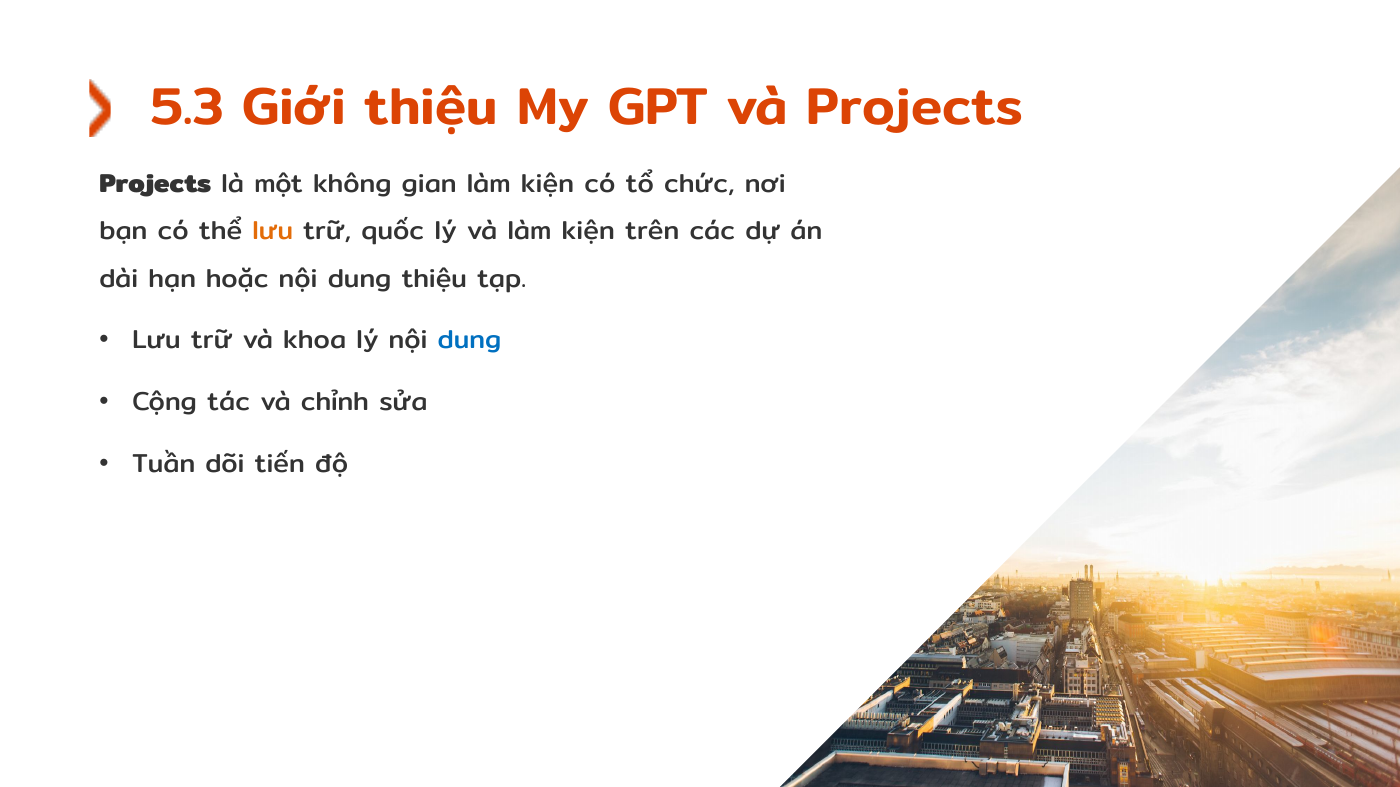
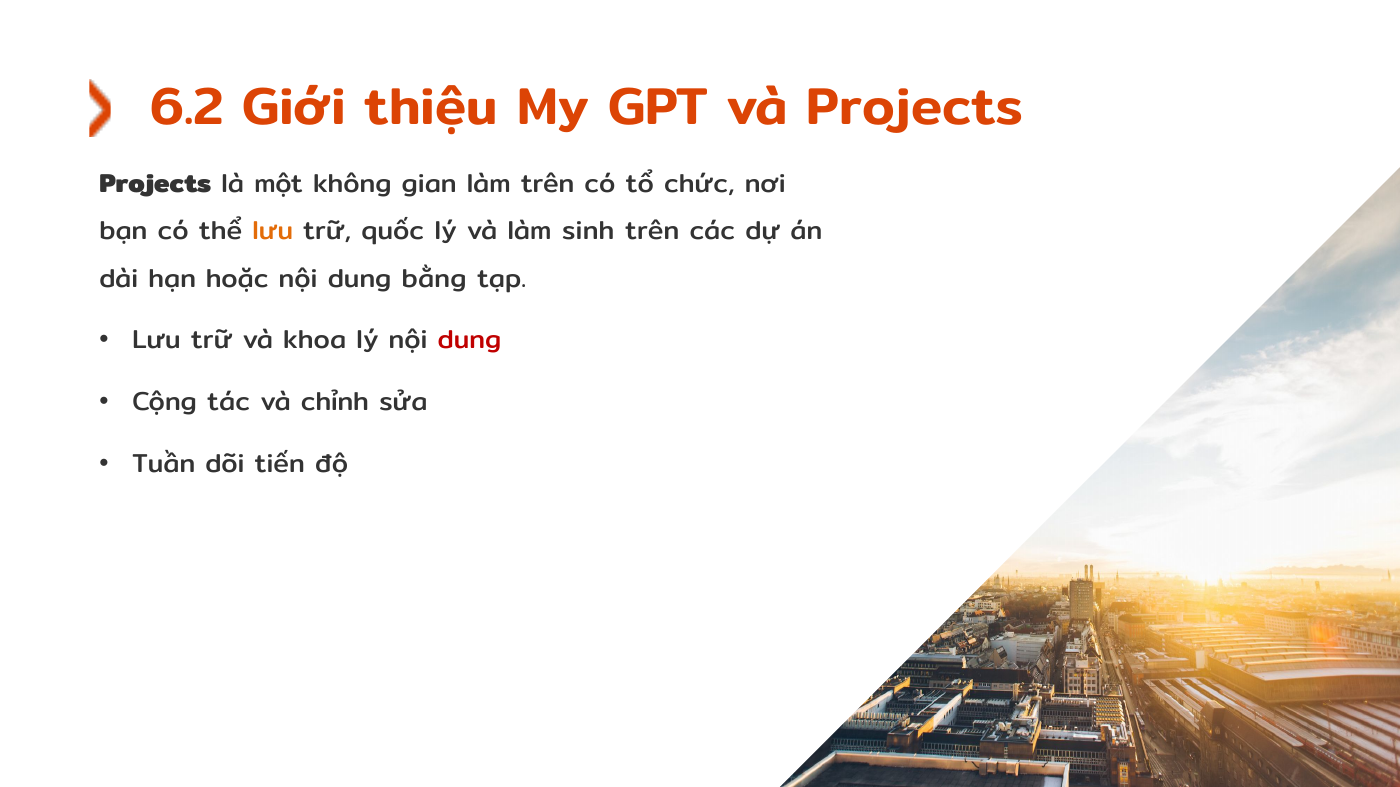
5.3: 5.3 -> 6.2
gian làm kiện: kiện -> trên
và làm kiện: kiện -> sinh
dung thiệu: thiệu -> bằng
dung at (469, 341) colour: blue -> red
